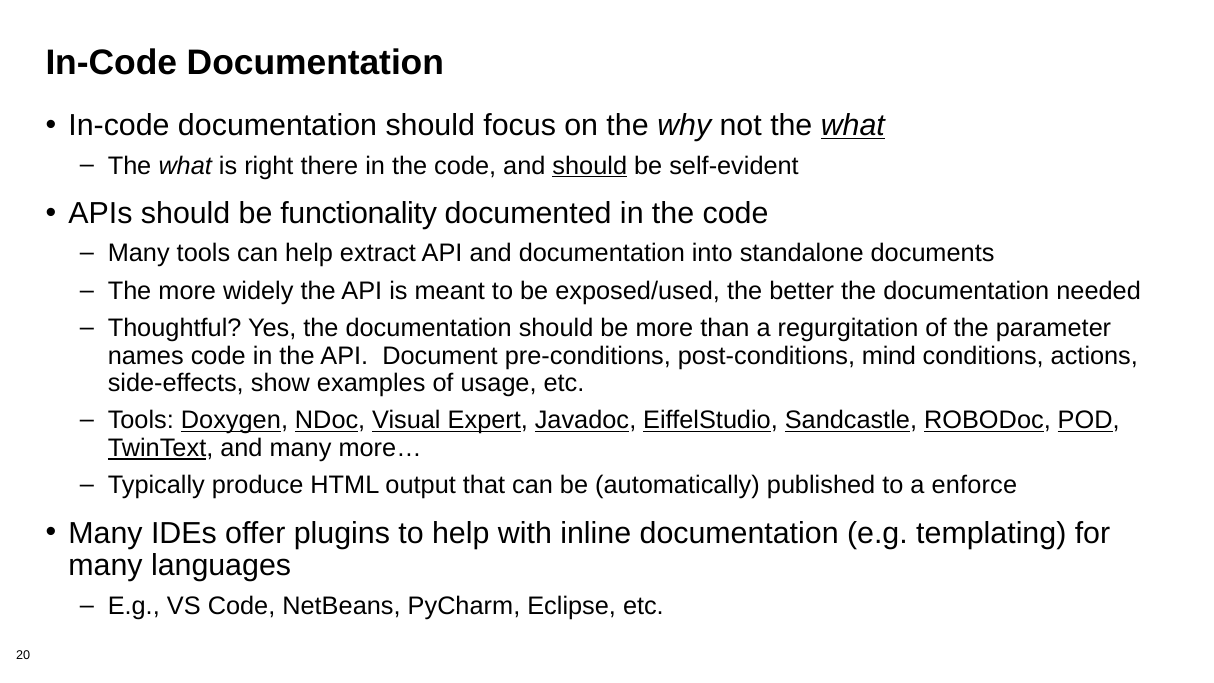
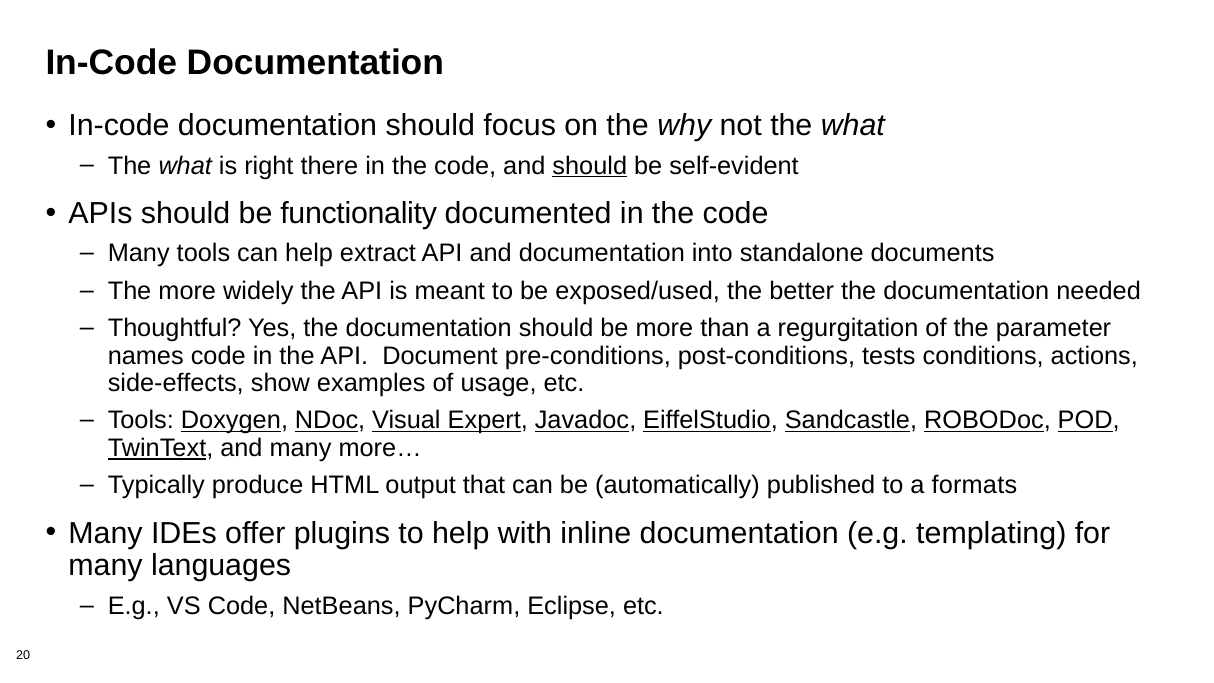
what at (853, 126) underline: present -> none
mind: mind -> tests
enforce: enforce -> formats
